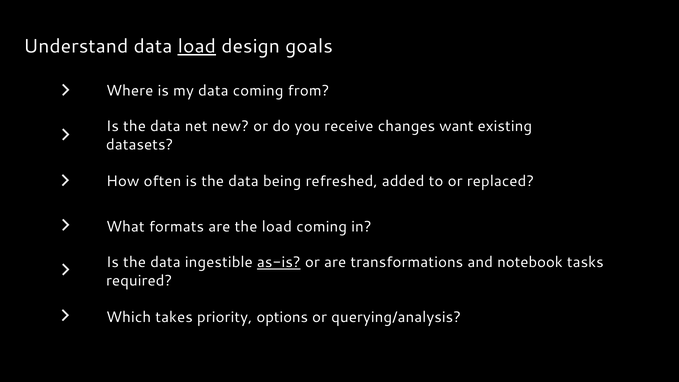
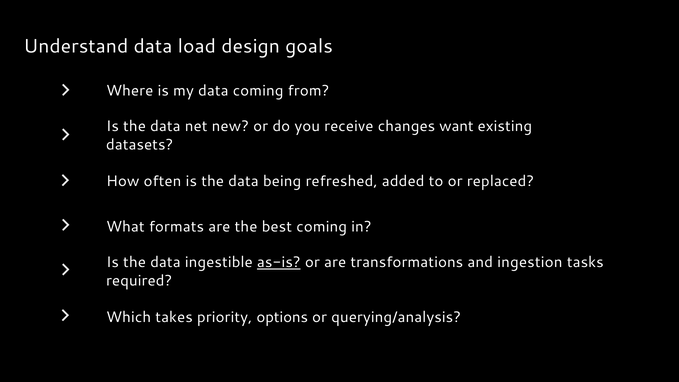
load at (197, 46) underline: present -> none
the load: load -> best
notebook: notebook -> ingestion
